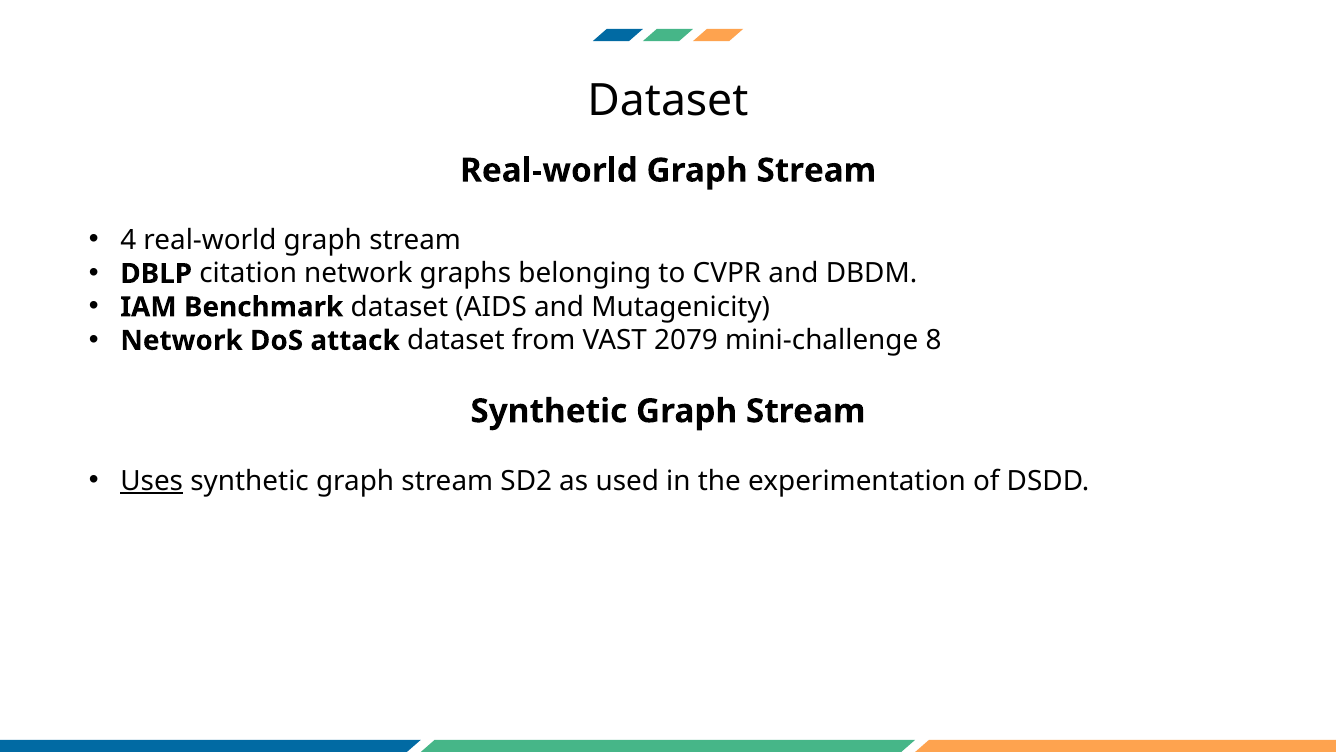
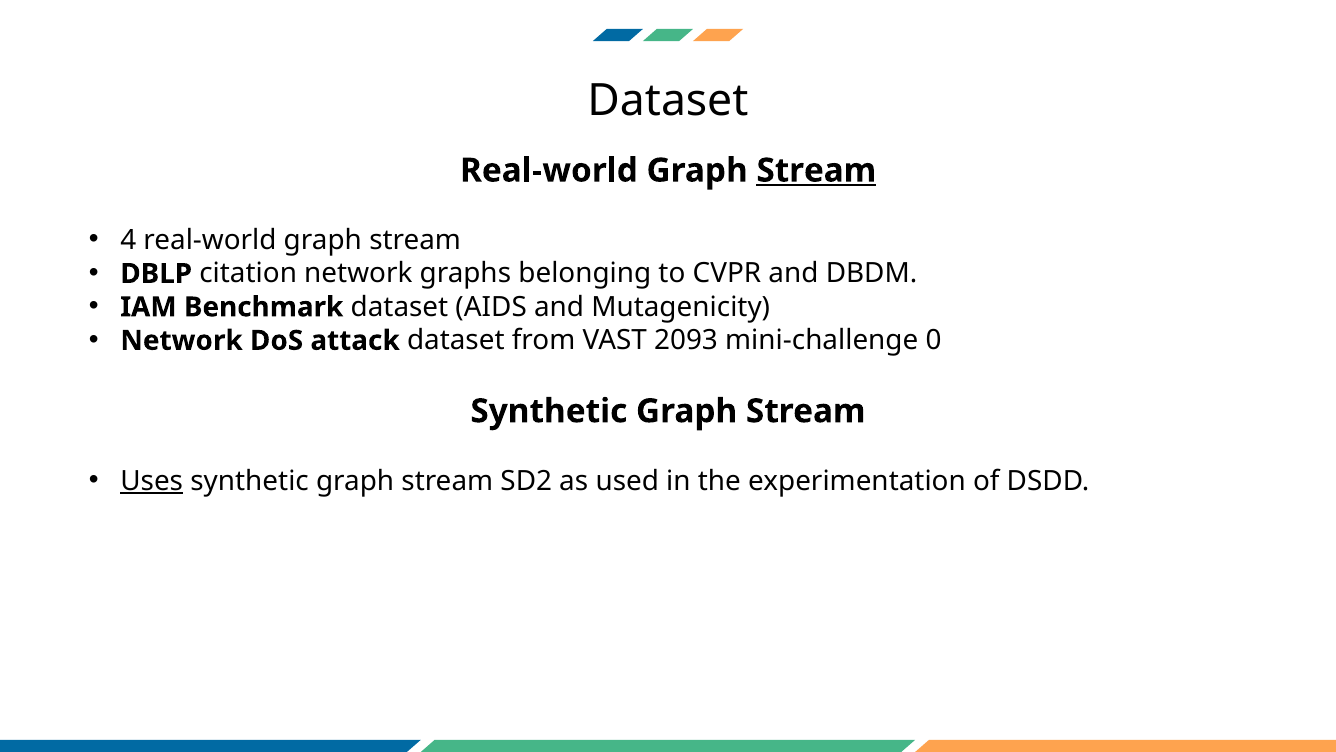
Stream at (816, 170) underline: none -> present
2079: 2079 -> 2093
8: 8 -> 0
